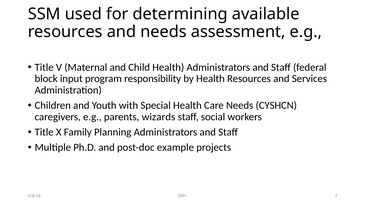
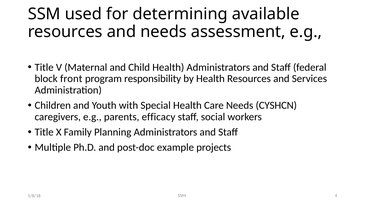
input: input -> front
wizards: wizards -> efficacy
